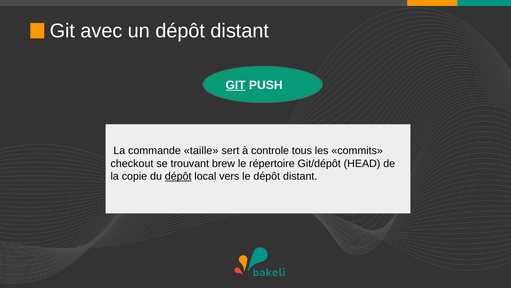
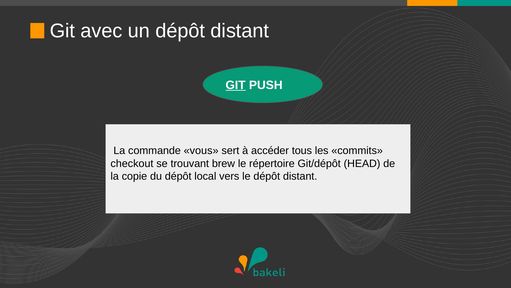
taille: taille -> vous
controle: controle -> accéder
dépôt at (178, 176) underline: present -> none
